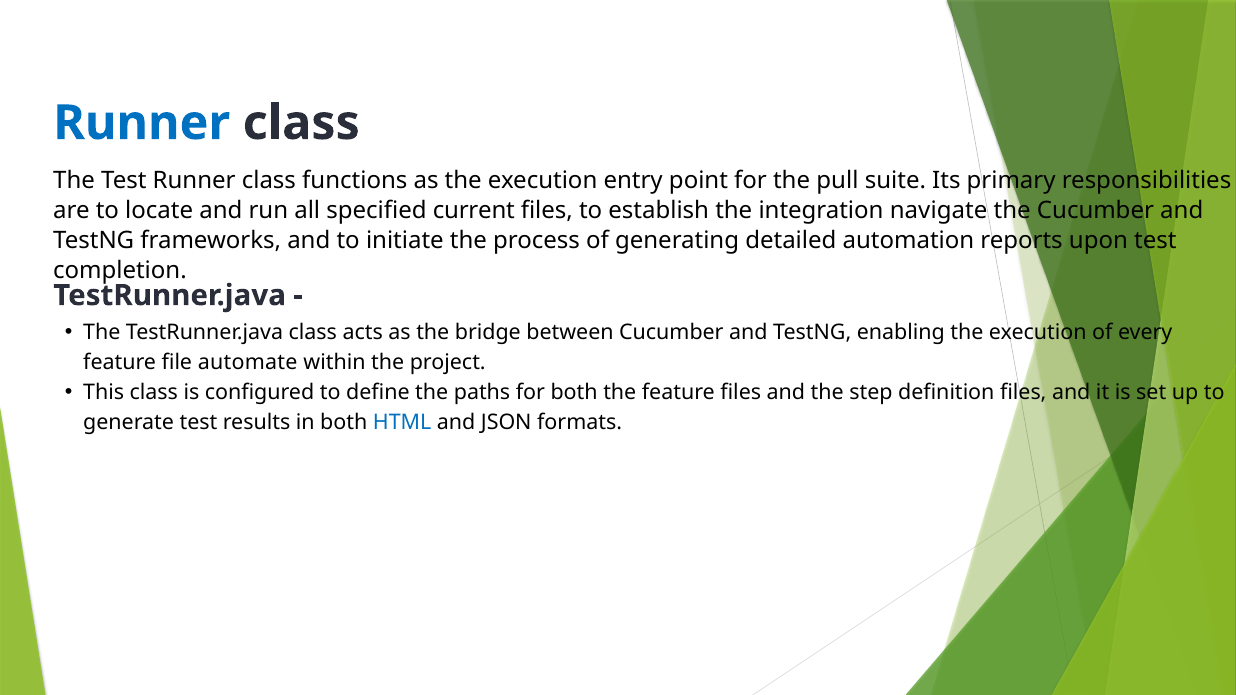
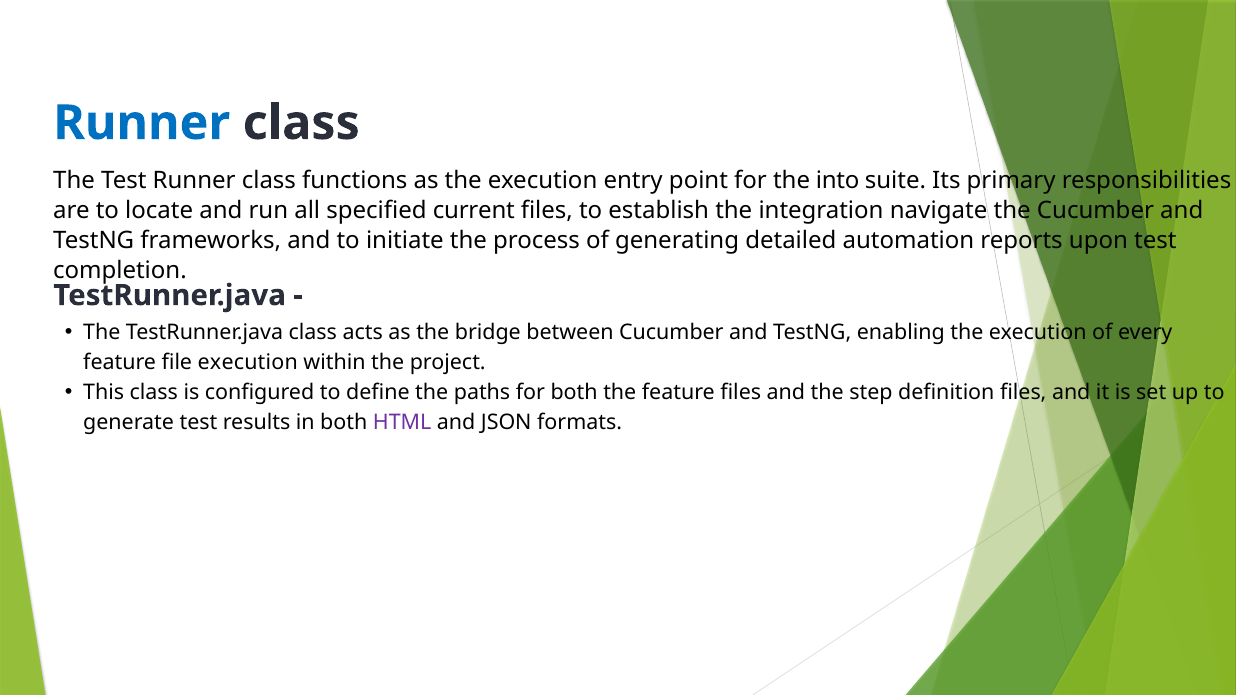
pull: pull -> into
file automate: automate -> execution
HTML colour: blue -> purple
